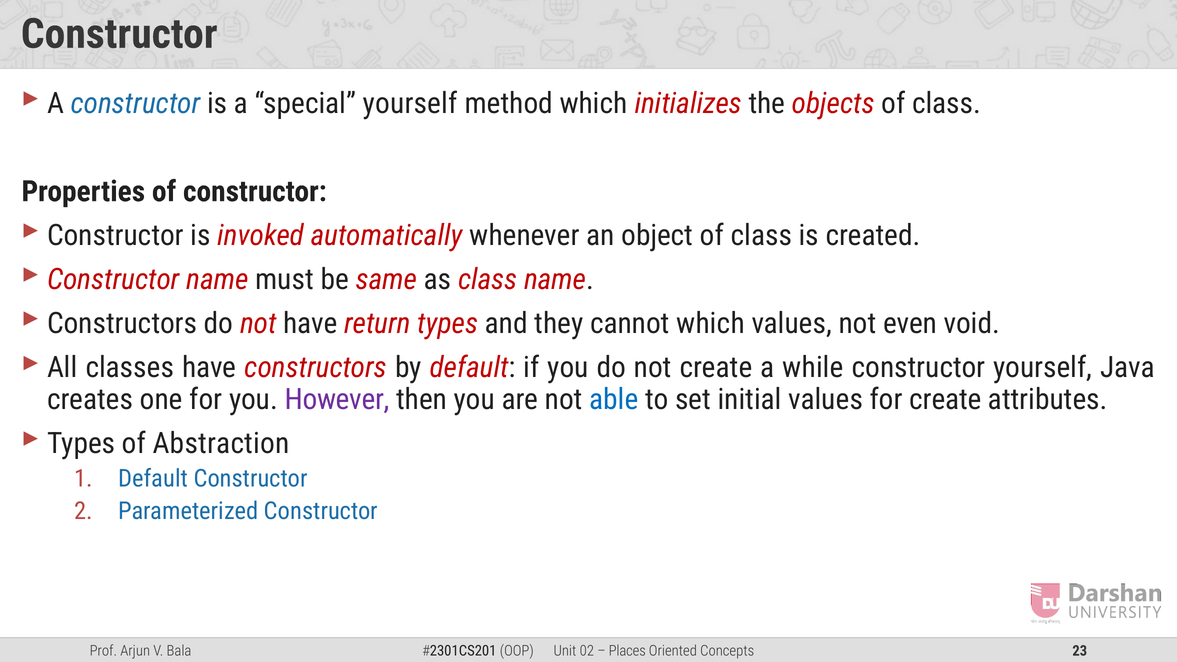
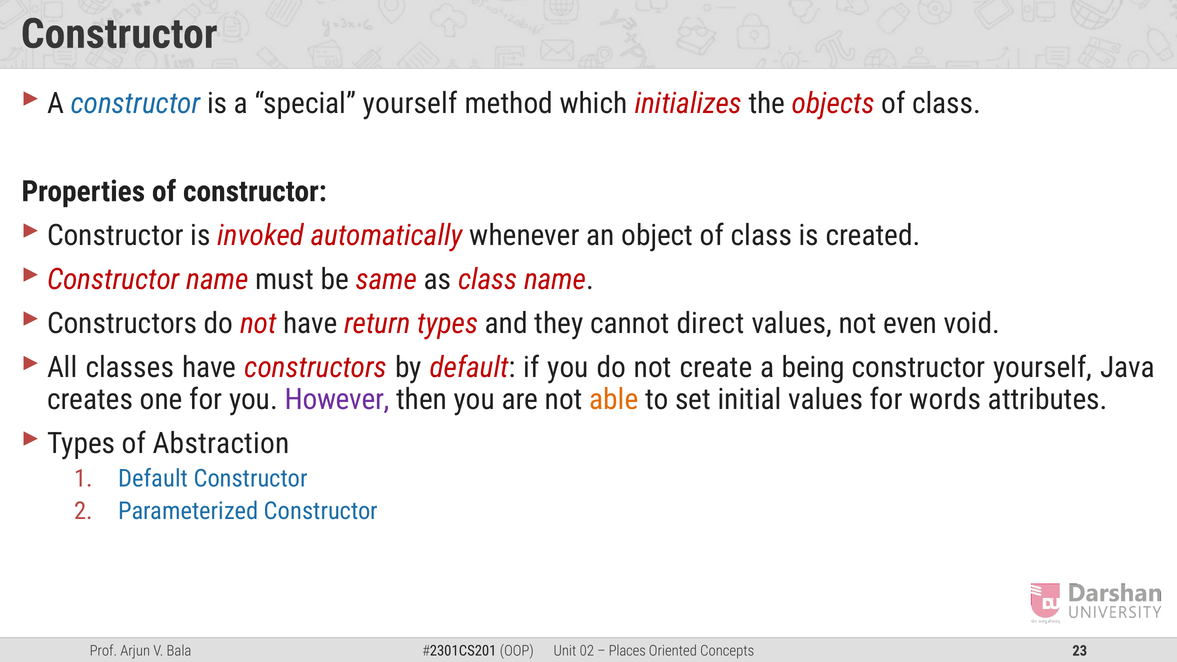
cannot which: which -> direct
while: while -> being
able colour: blue -> orange
for create: create -> words
